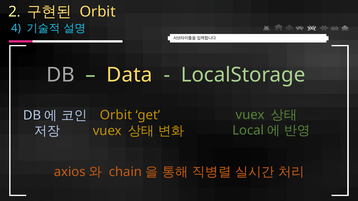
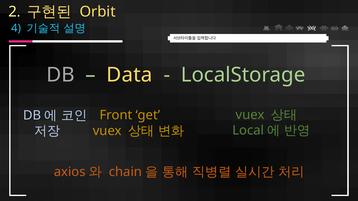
Orbit at (116, 115): Orbit -> Front
